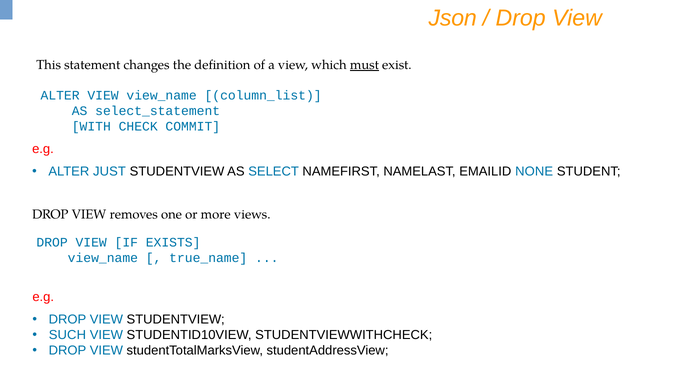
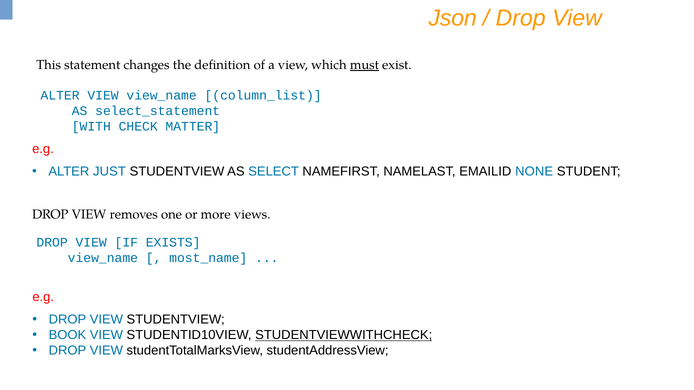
COMMIT: COMMIT -> MATTER
true_name: true_name -> most_name
SUCH: SUCH -> BOOK
STUDENTVIEWWITHCHECK underline: none -> present
